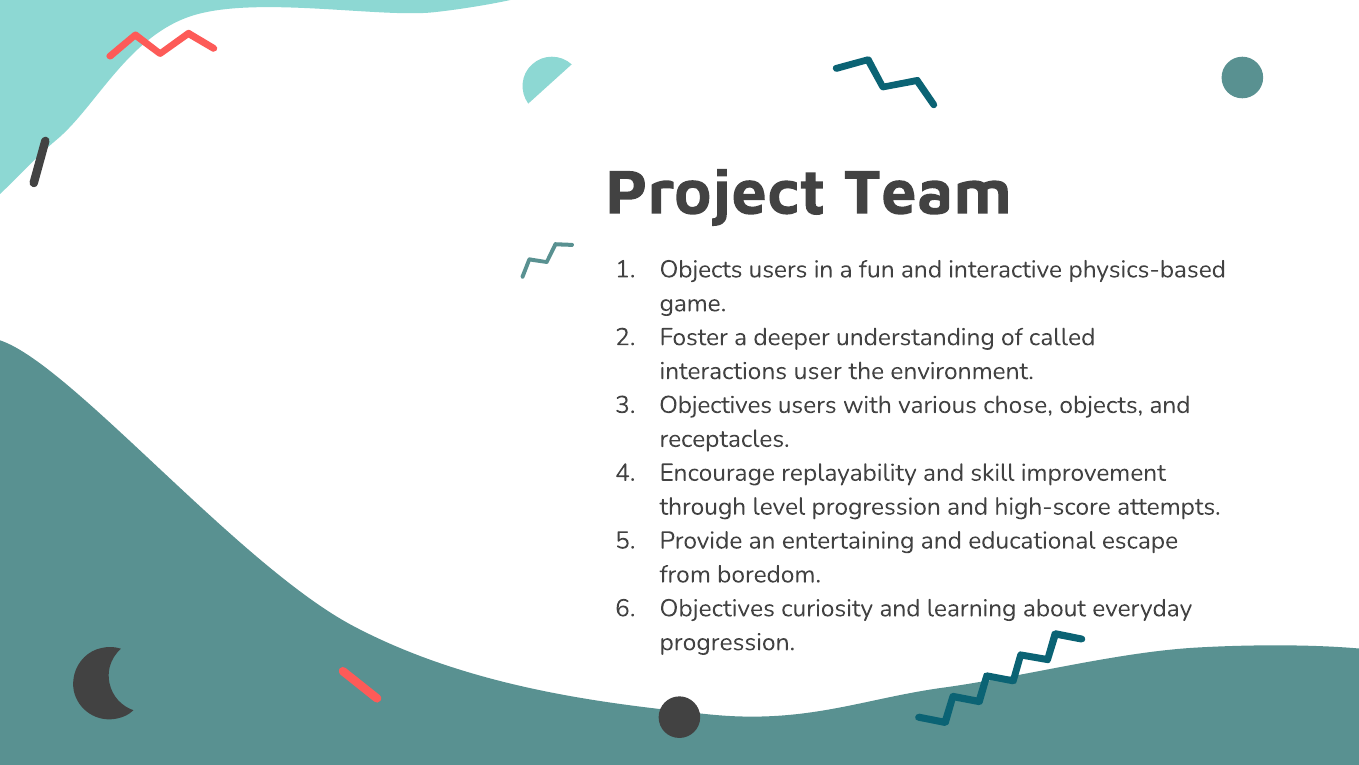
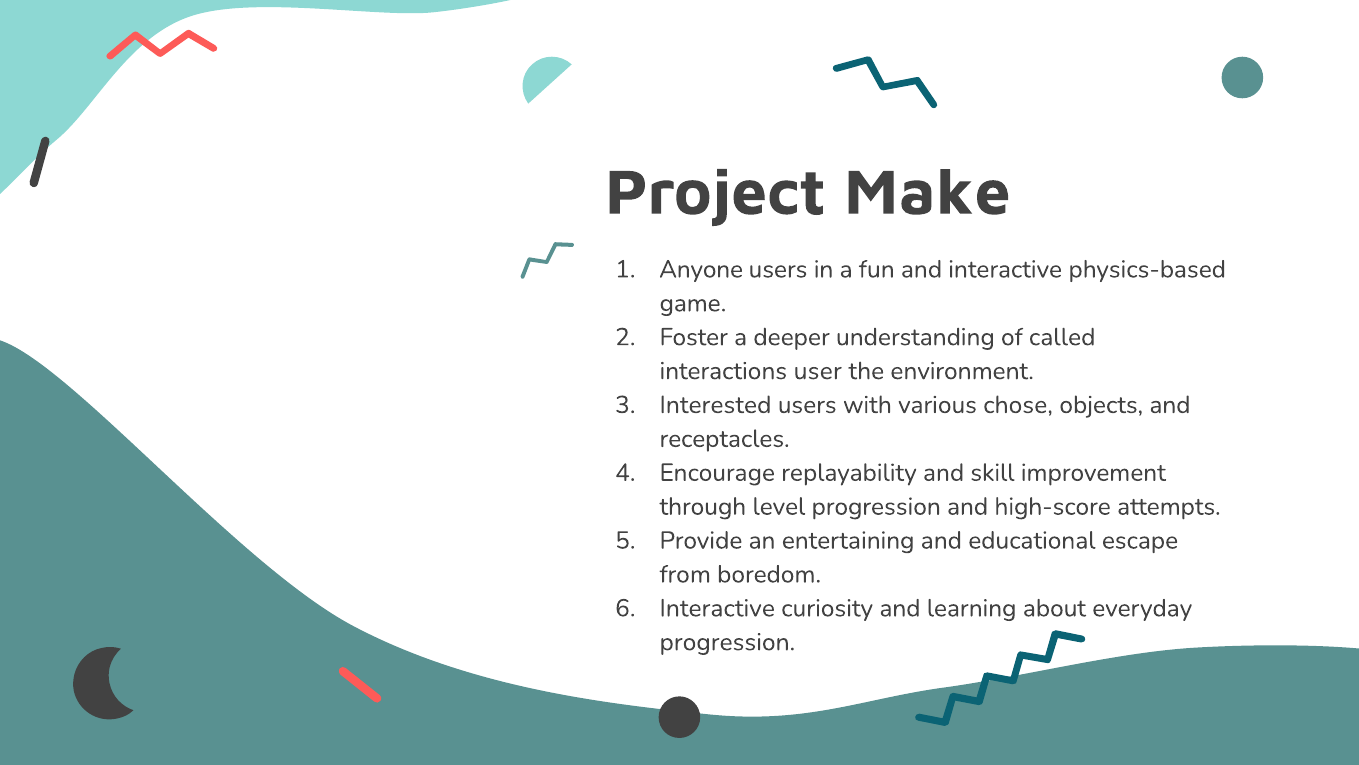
Team: Team -> Make
Objects at (701, 269): Objects -> Anyone
Objectives at (716, 405): Objectives -> Interested
Objectives at (717, 608): Objectives -> Interactive
